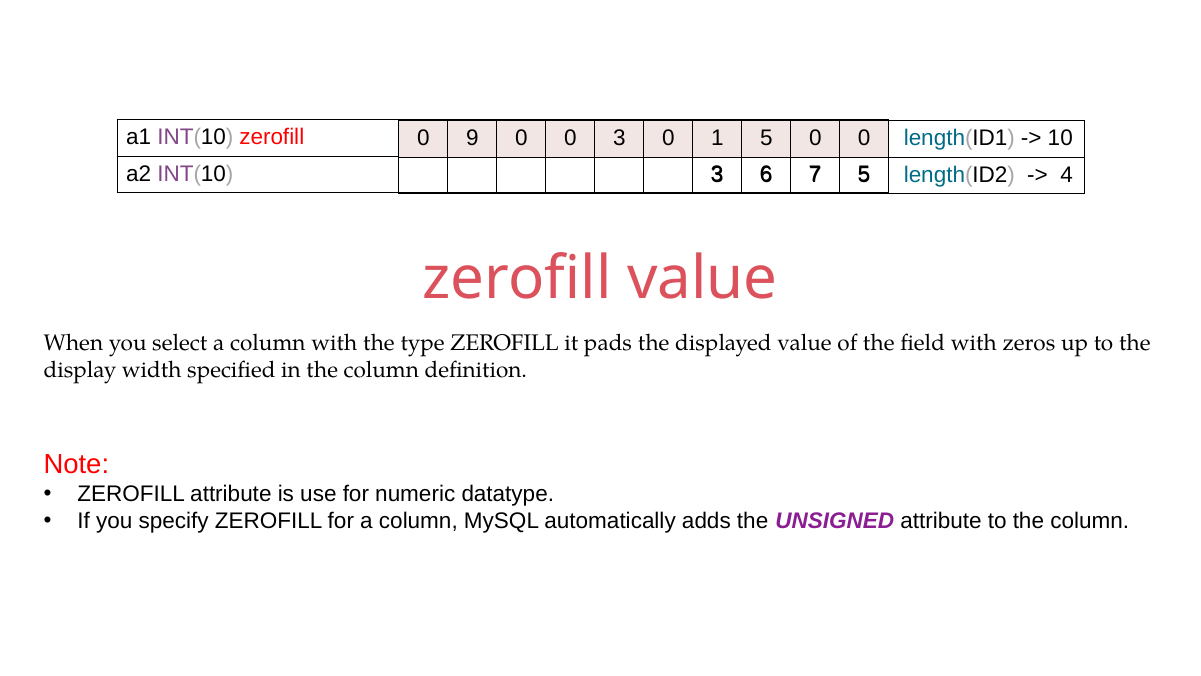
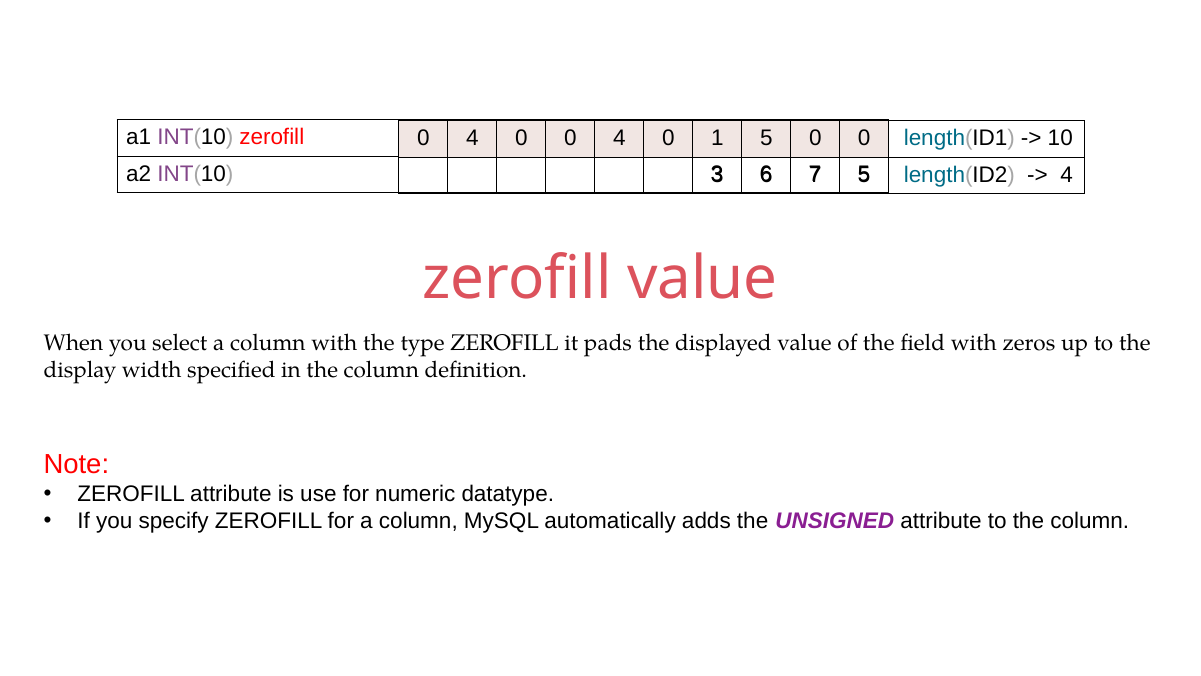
9 at (472, 138): 9 -> 4
0 0 3: 3 -> 4
